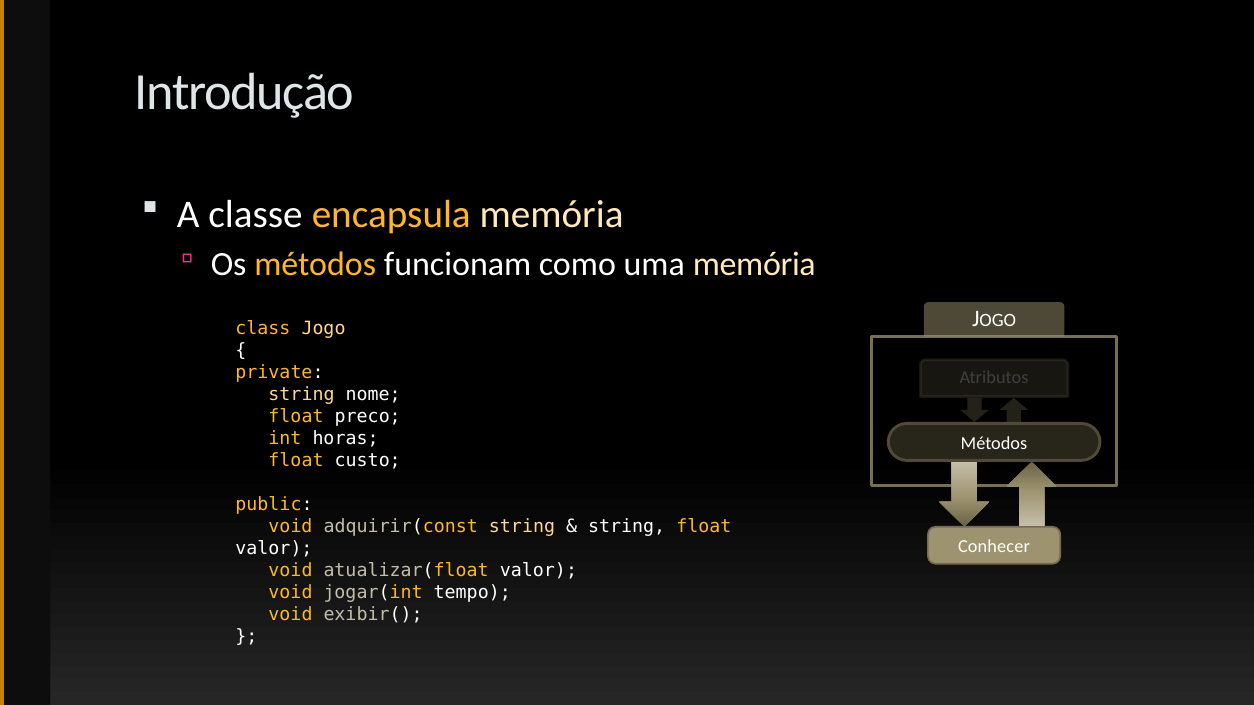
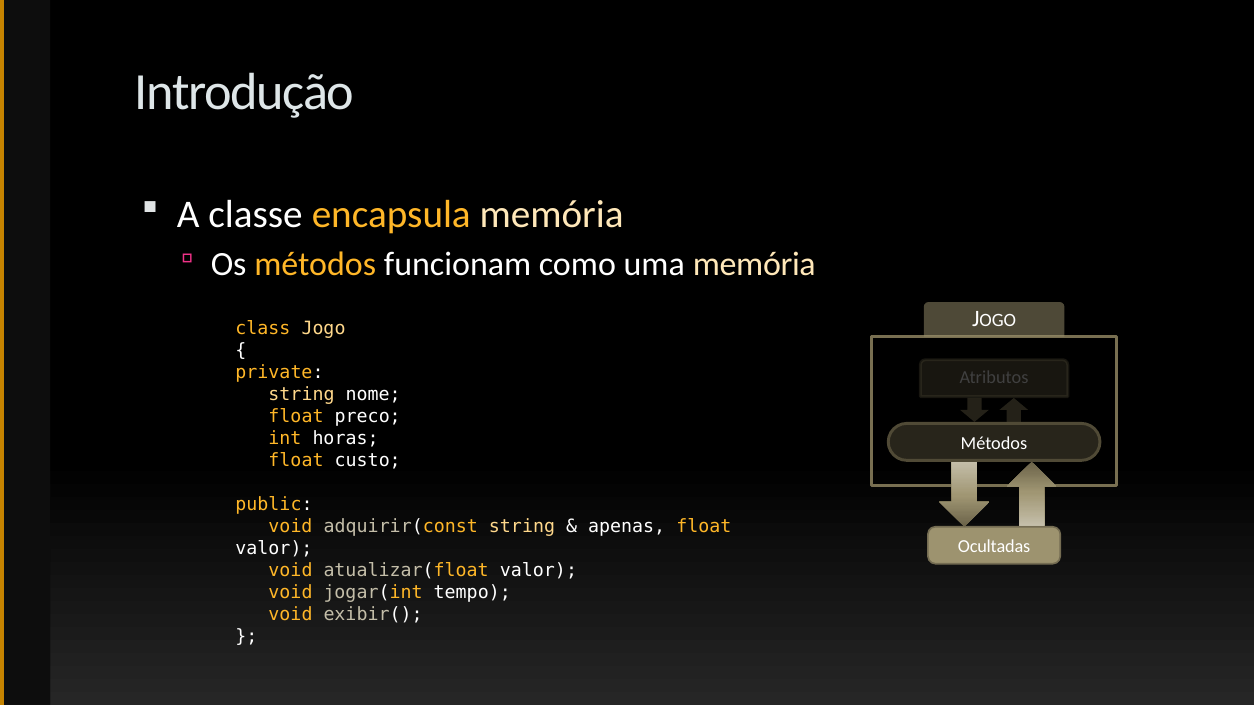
string at (627, 527): string -> apenas
Conhecer: Conhecer -> Ocultadas
